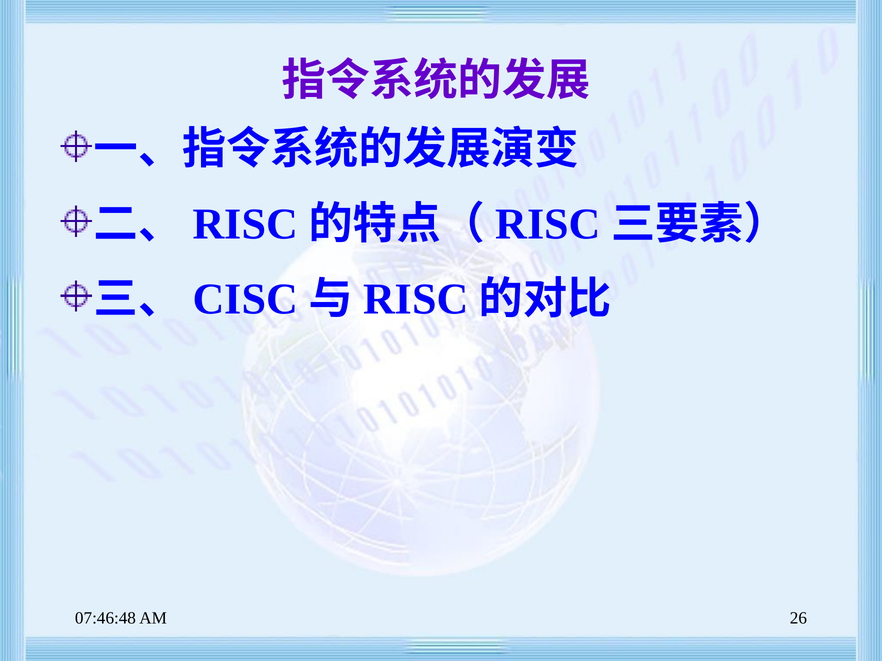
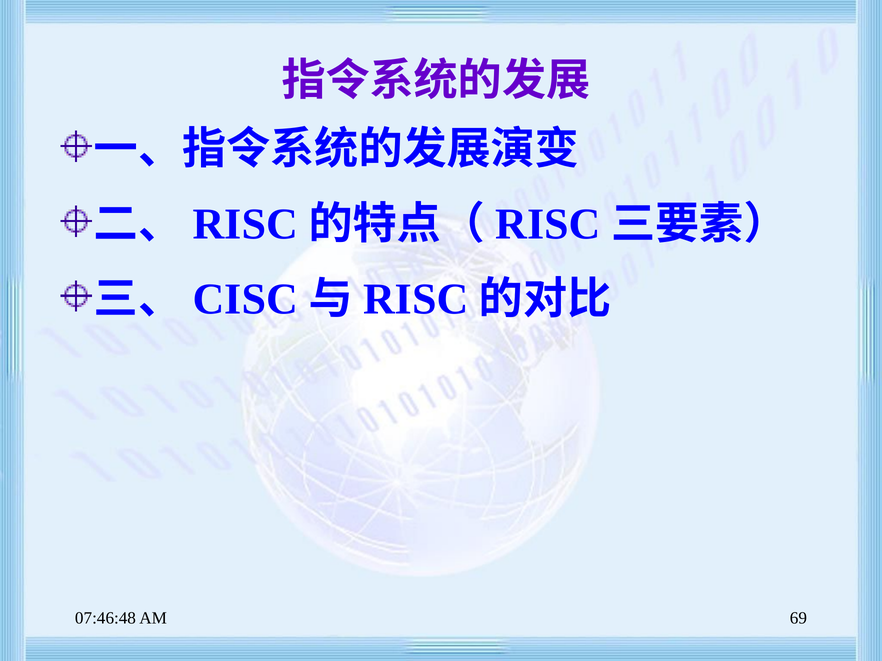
26: 26 -> 69
